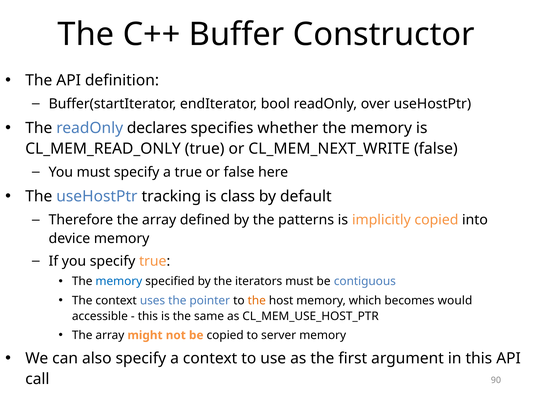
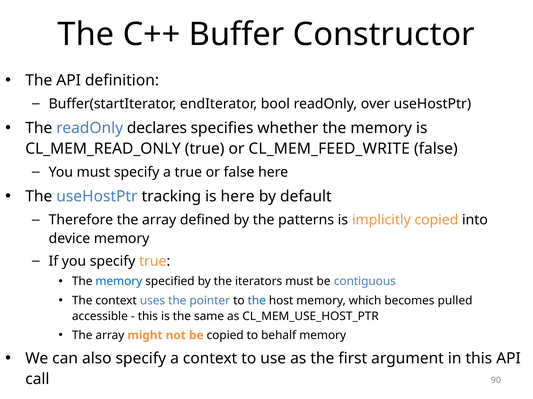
CL_MEM_NEXT_WRITE: CL_MEM_NEXT_WRITE -> CL_MEM_FEED_WRITE
is class: class -> here
the at (257, 301) colour: orange -> blue
would: would -> pulled
server: server -> behalf
